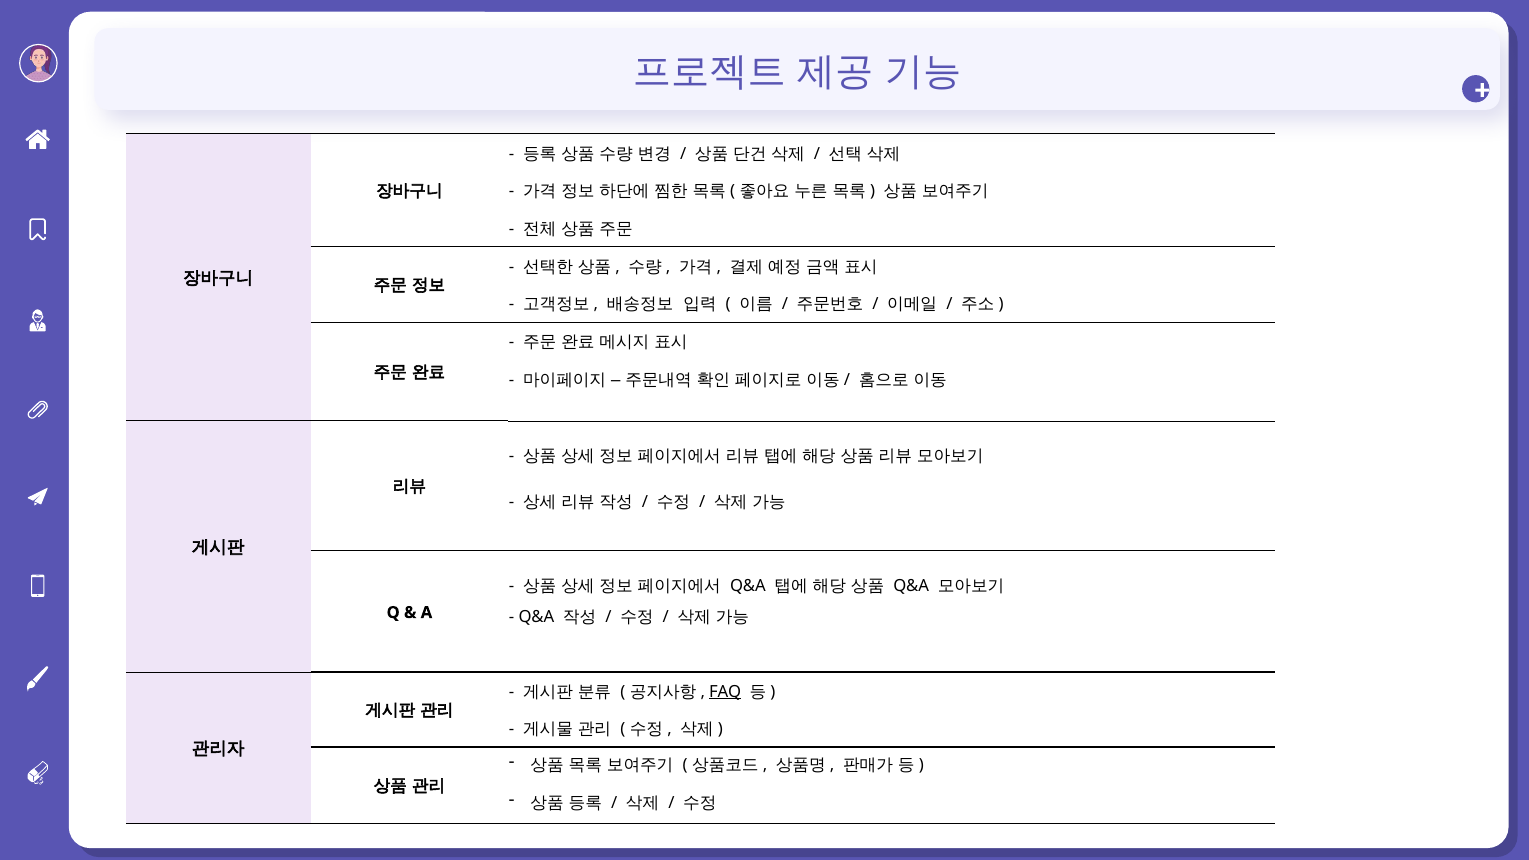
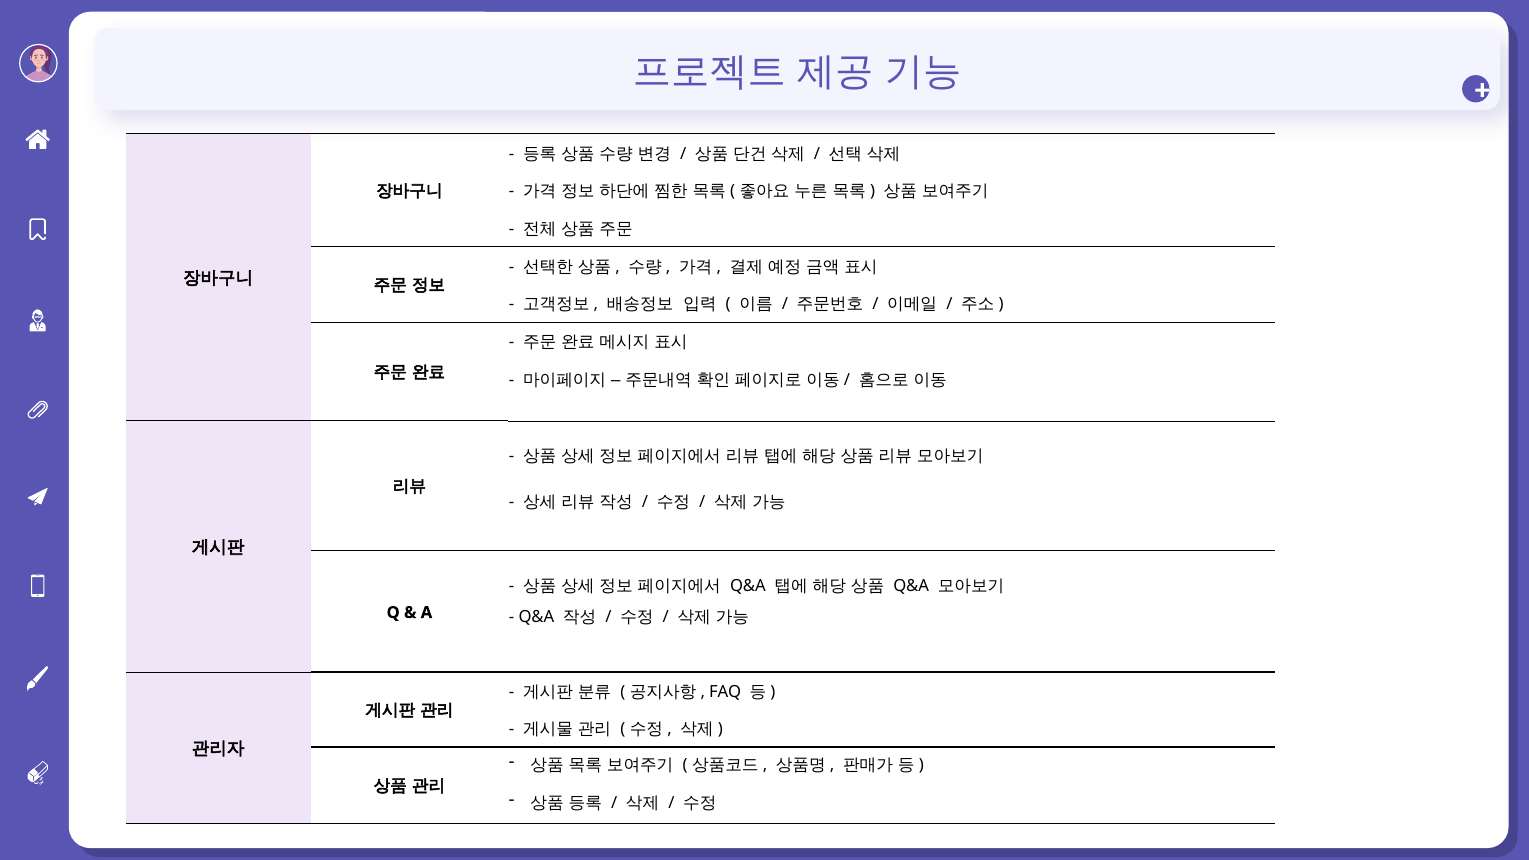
FAQ underline: present -> none
